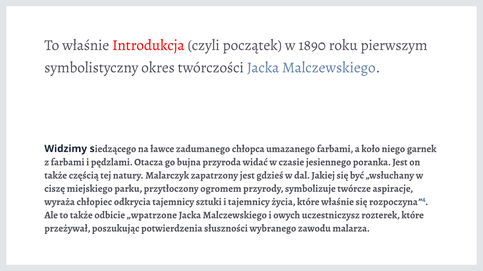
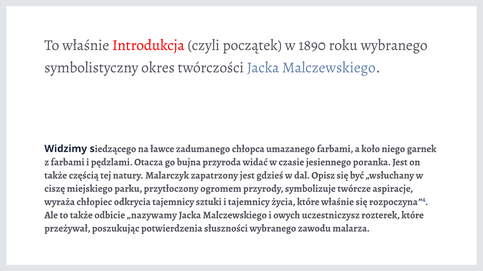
roku pierwszym: pierwszym -> wybranego
Jakiej: Jakiej -> Opisz
„wpatrzone: „wpatrzone -> „nazywamy
